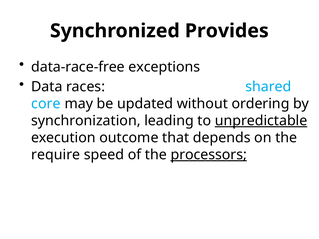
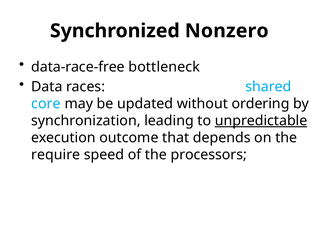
Provides: Provides -> Nonzero
exceptions: exceptions -> bottleneck
processors underline: present -> none
